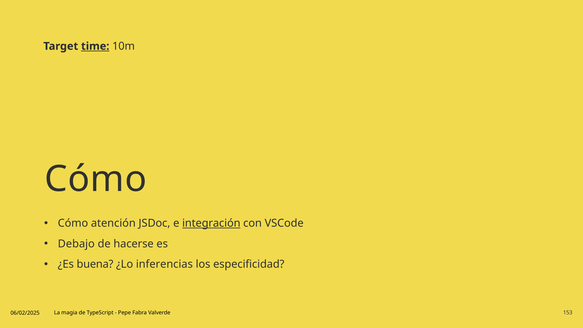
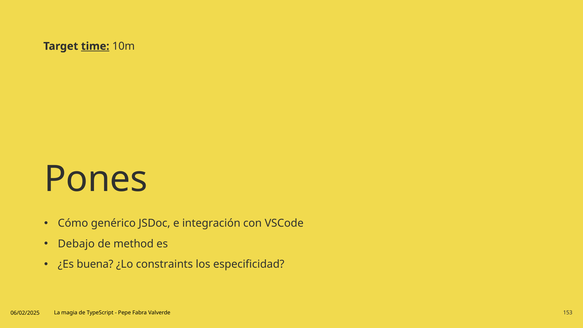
Cómo at (96, 179): Cómo -> Pones
atención: atención -> genérico
integración underline: present -> none
hacerse: hacerse -> method
inferencias: inferencias -> constraints
